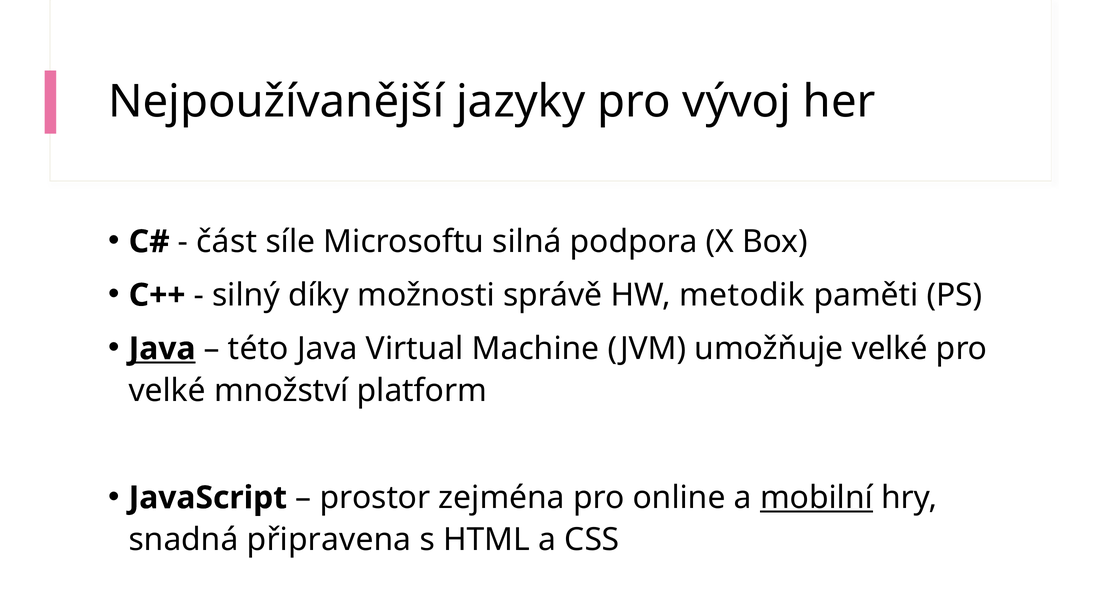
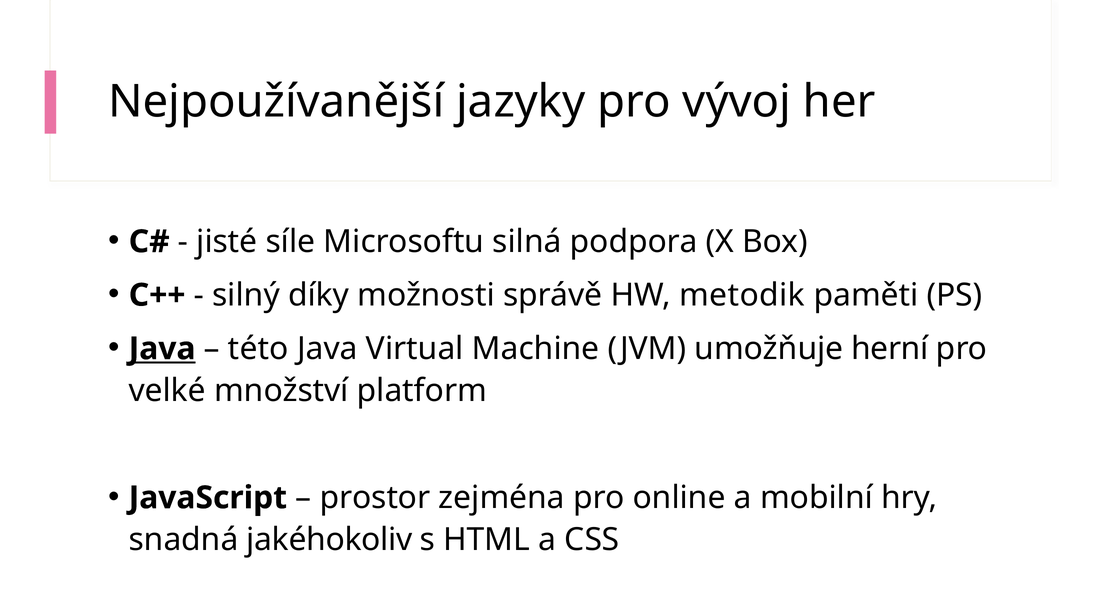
část: část -> jisté
umožňuje velké: velké -> herní
mobilní underline: present -> none
připravena: připravena -> jakéhokoliv
